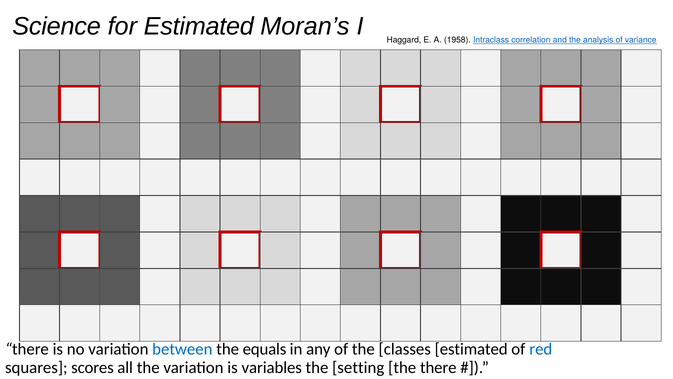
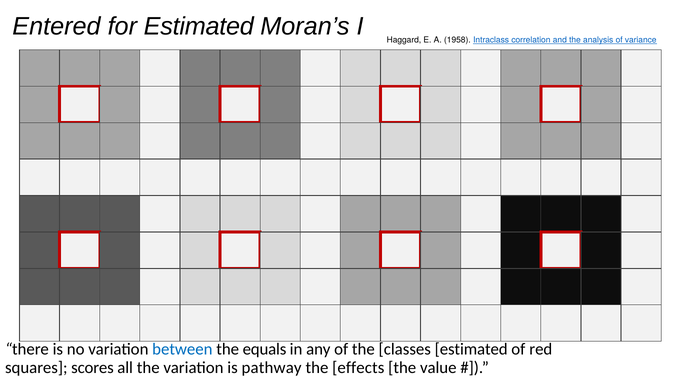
Science: Science -> Entered
red colour: blue -> black
variables: variables -> pathway
setting: setting -> effects
the there: there -> value
